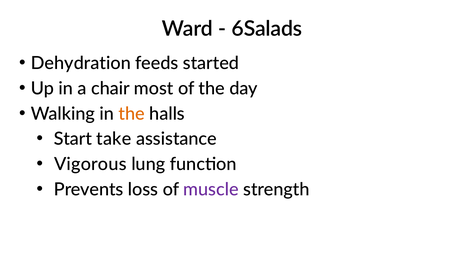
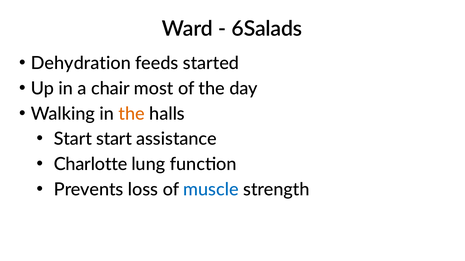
Start take: take -> start
Vigorous: Vigorous -> Charlotte
muscle colour: purple -> blue
